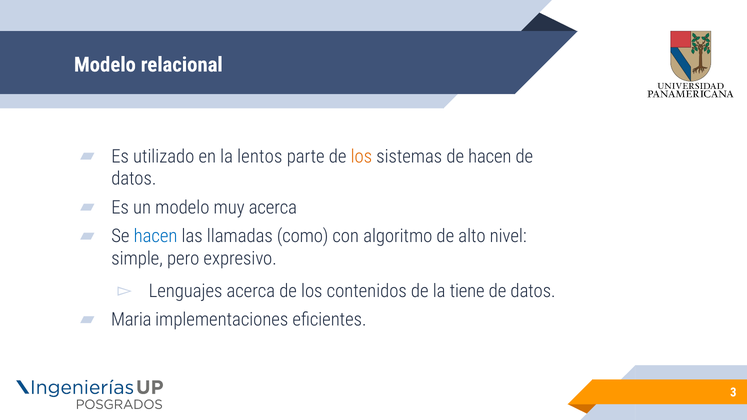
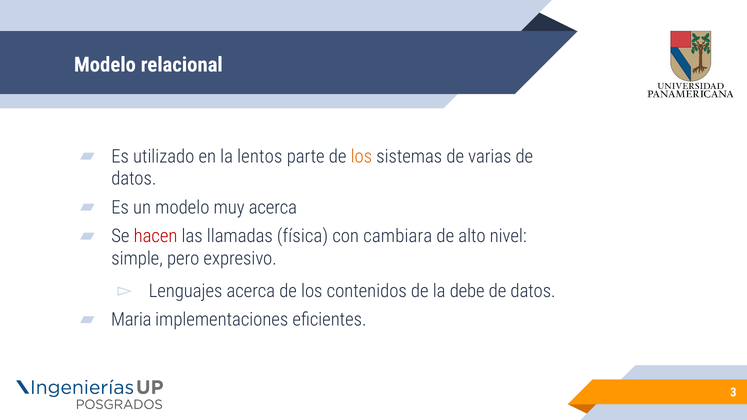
de hacen: hacen -> varias
hacen at (156, 236) colour: blue -> red
como: como -> física
algoritmo: algoritmo -> cambiara
tiene: tiene -> debe
